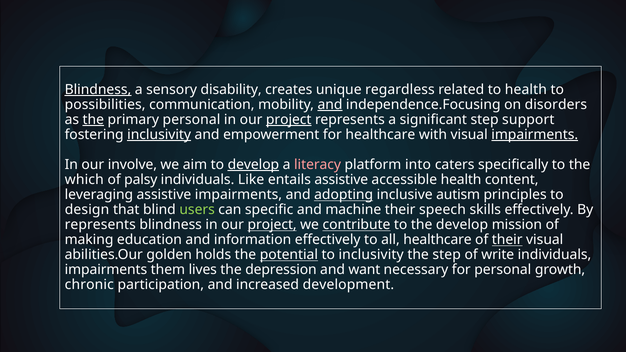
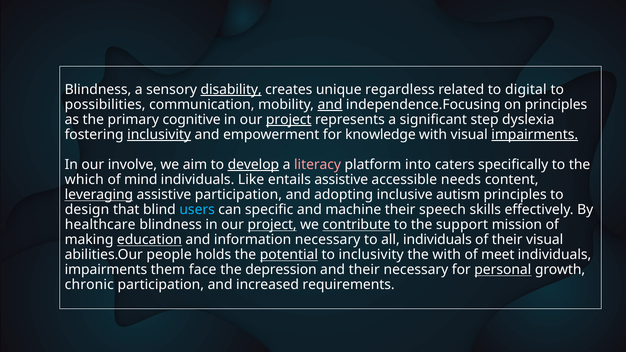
Blindness at (98, 90) underline: present -> none
disability underline: none -> present
to health: health -> digital
on disorders: disorders -> principles
the at (93, 120) underline: present -> none
primary personal: personal -> cognitive
support: support -> dyslexia
for healthcare: healthcare -> knowledge
palsy: palsy -> mind
accessible health: health -> needs
leveraging underline: none -> present
assistive impairments: impairments -> participation
adopting underline: present -> none
users colour: light green -> light blue
represents at (100, 225): represents -> healthcare
the develop: develop -> support
education underline: none -> present
information effectively: effectively -> necessary
all healthcare: healthcare -> individuals
their at (507, 240) underline: present -> none
golden: golden -> people
the step: step -> with
write: write -> meet
lives: lives -> face
and want: want -> their
personal at (503, 270) underline: none -> present
development: development -> requirements
